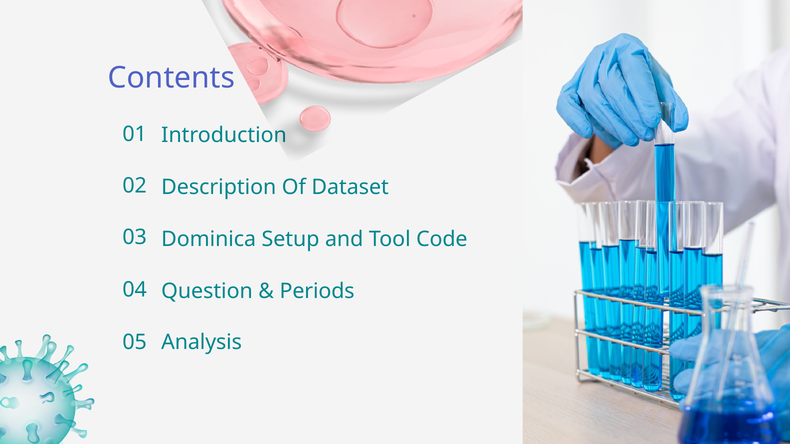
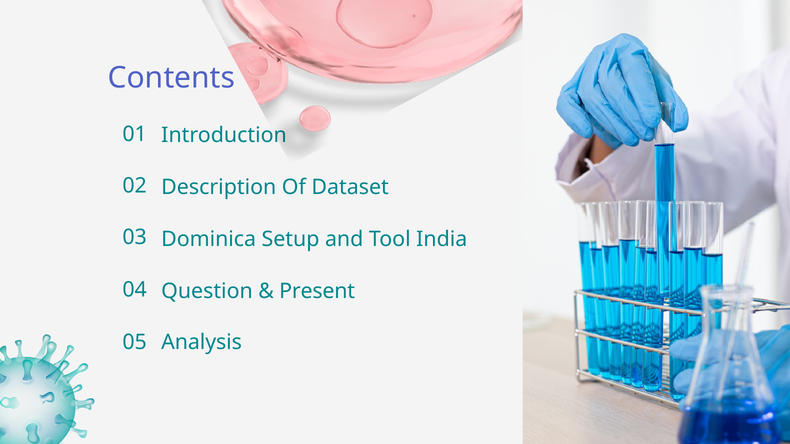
Code: Code -> India
Periods: Periods -> Present
